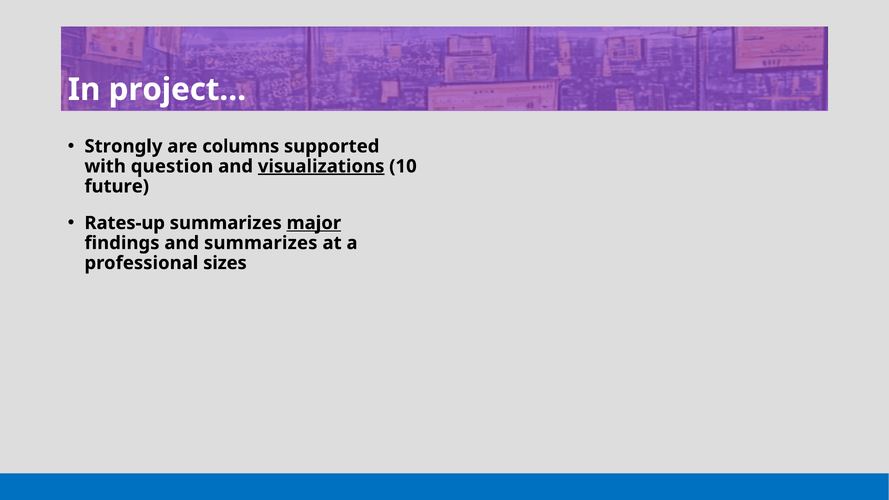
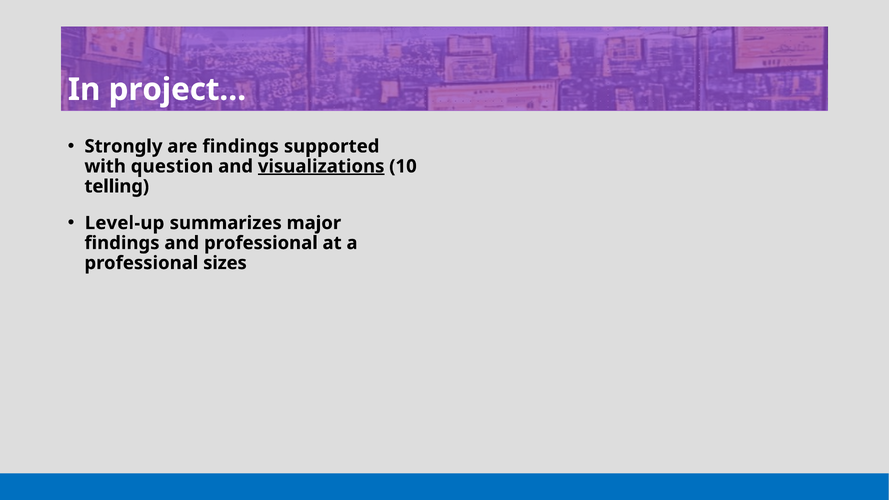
are columns: columns -> findings
future: future -> telling
Rates-up: Rates-up -> Level-up
major underline: present -> none
and summarizes: summarizes -> professional
